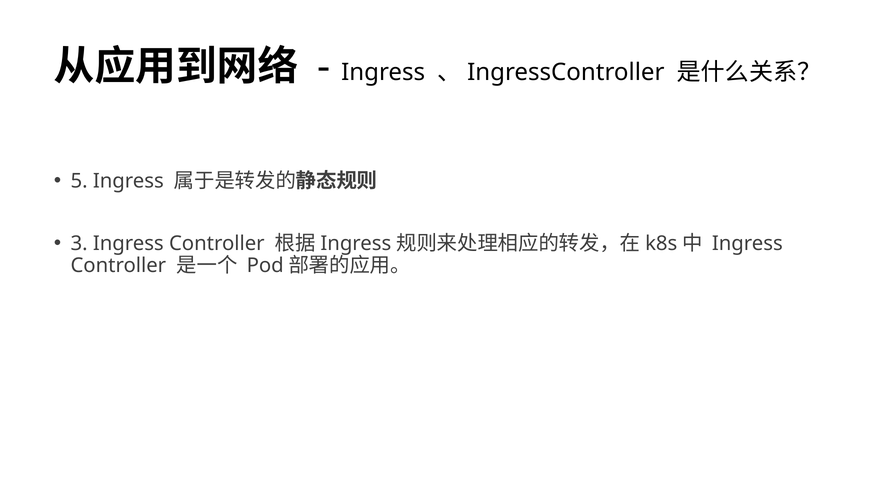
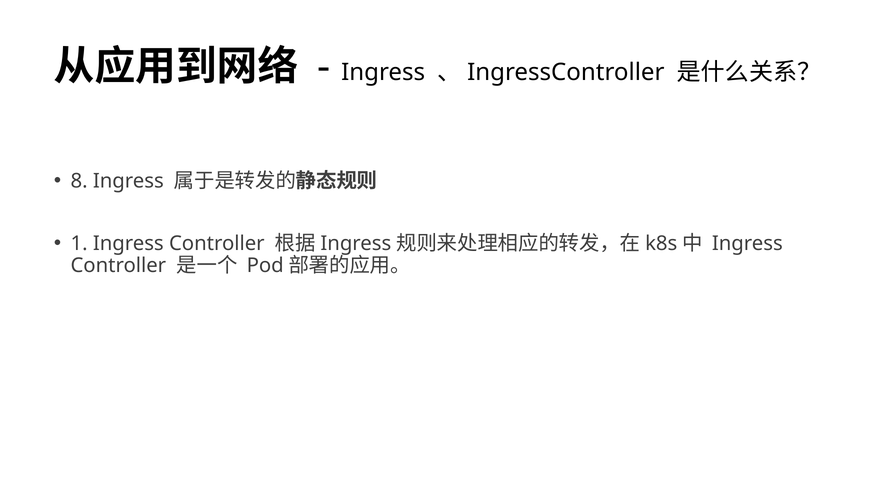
5: 5 -> 8
3: 3 -> 1
